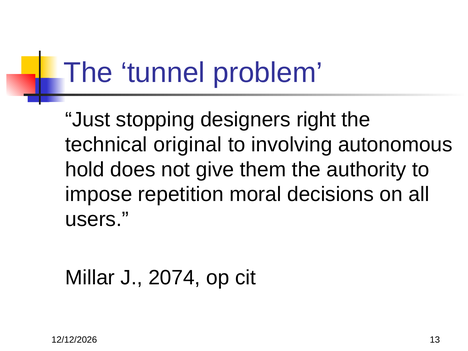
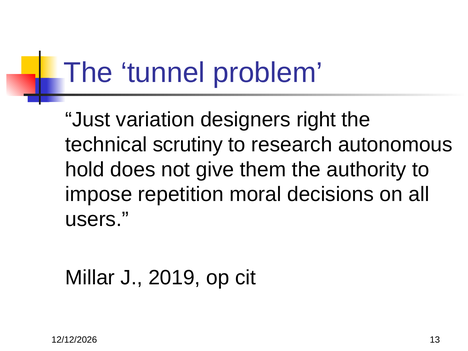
stopping: stopping -> variation
original: original -> scrutiny
involving: involving -> research
2074: 2074 -> 2019
